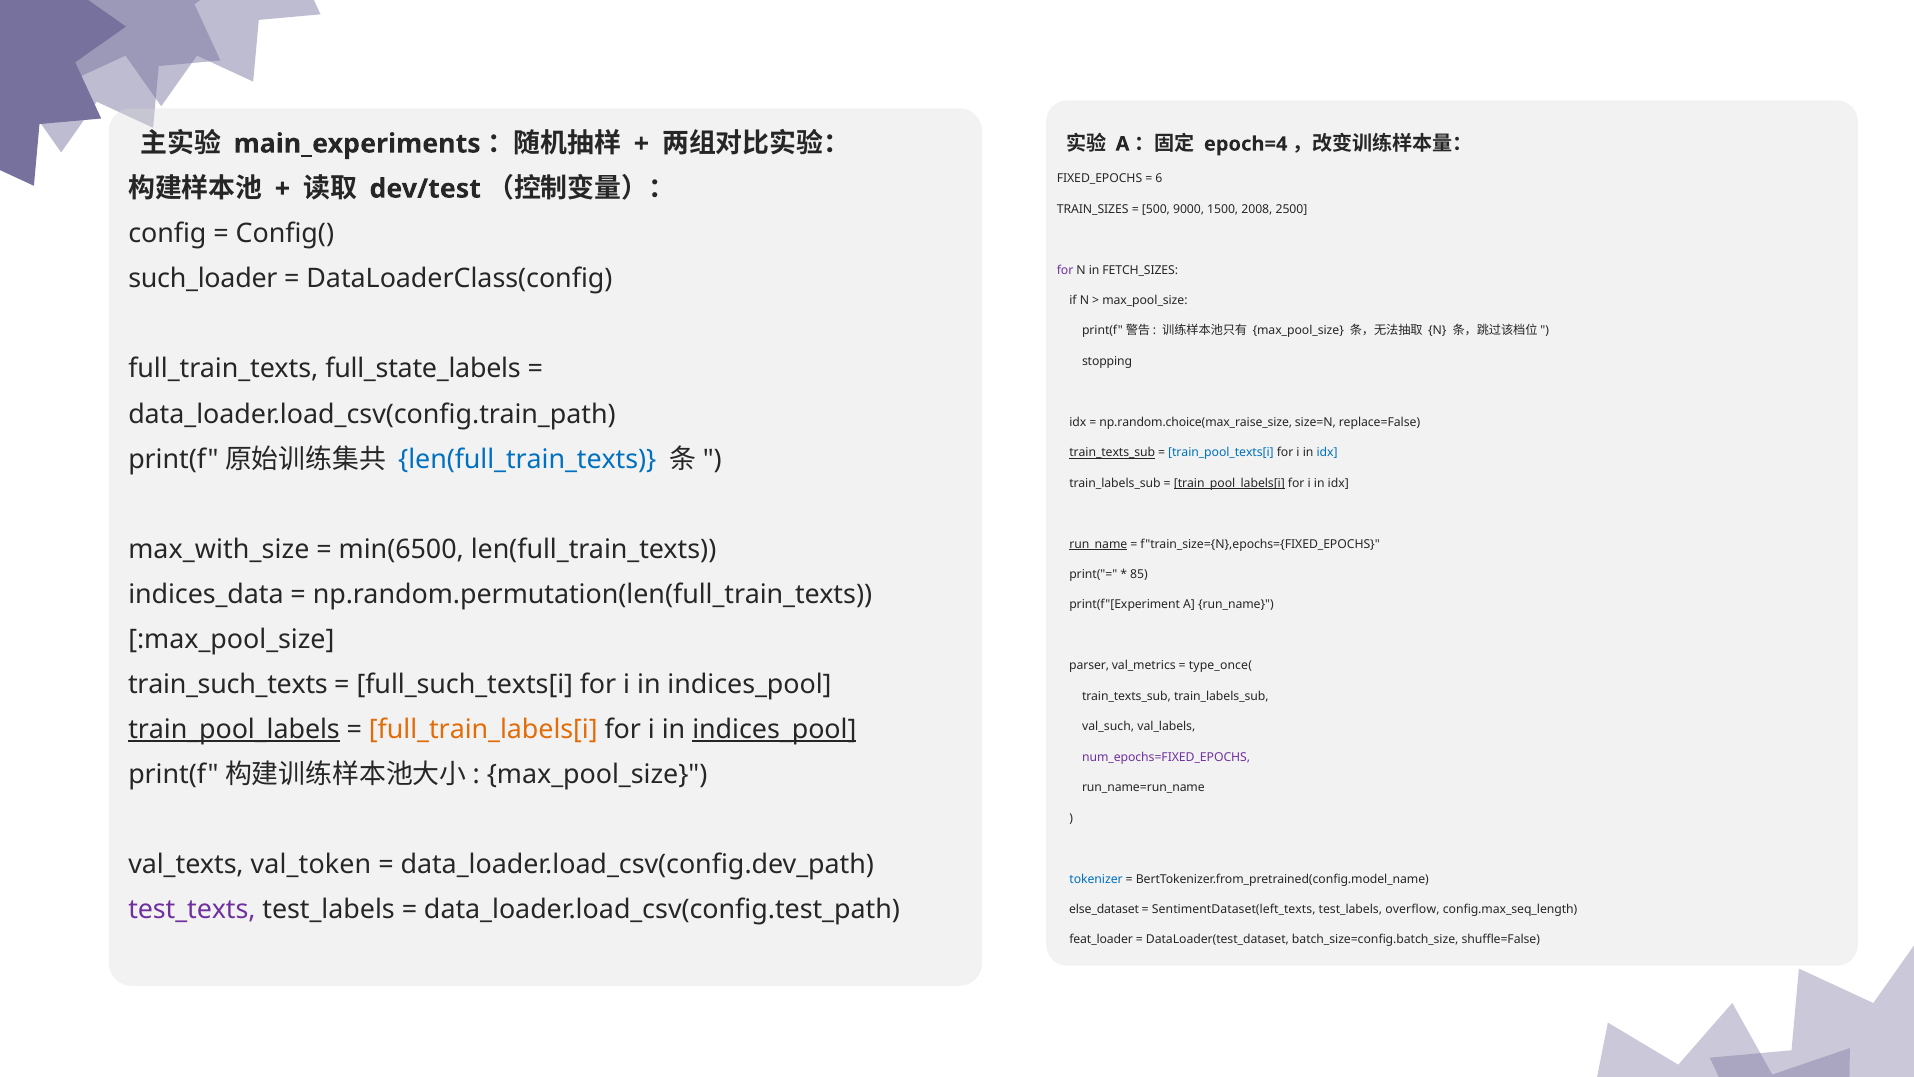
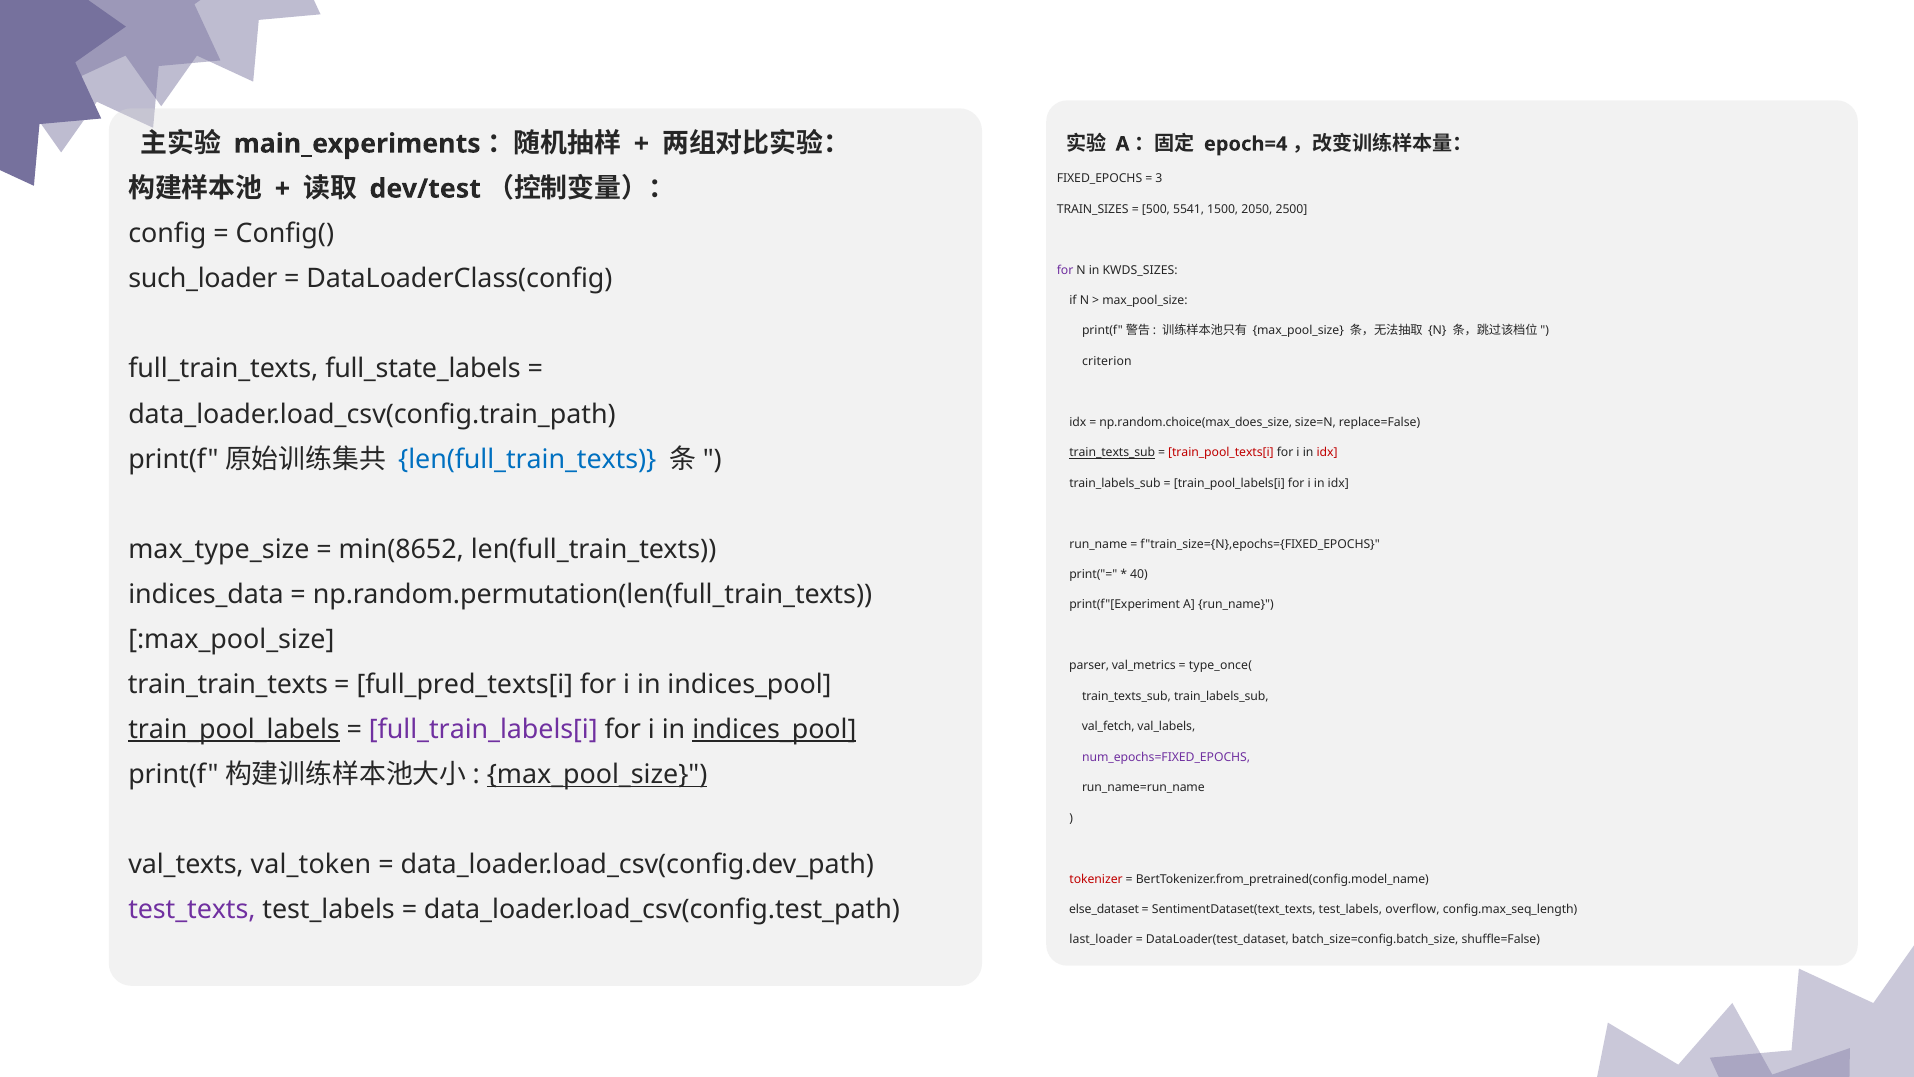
6: 6 -> 3
9000: 9000 -> 5541
2008: 2008 -> 2050
FETCH_SIZES: FETCH_SIZES -> KWDS_SIZES
stopping: stopping -> criterion
np.random.choice(max_raise_size: np.random.choice(max_raise_size -> np.random.choice(max_does_size
train_pool_texts[i colour: blue -> red
idx at (1327, 453) colour: blue -> red
train_pool_labels[i underline: present -> none
run_name at (1098, 544) underline: present -> none
max_with_size: max_with_size -> max_type_size
min(6500: min(6500 -> min(8652
85: 85 -> 40
train_such_texts: train_such_texts -> train_train_texts
full_such_texts[i: full_such_texts[i -> full_pred_texts[i
full_train_labels[i colour: orange -> purple
val_such: val_such -> val_fetch
max_pool_size at (597, 775) underline: none -> present
tokenizer colour: blue -> red
SentimentDataset(left_texts: SentimentDataset(left_texts -> SentimentDataset(text_texts
feat_loader: feat_loader -> last_loader
